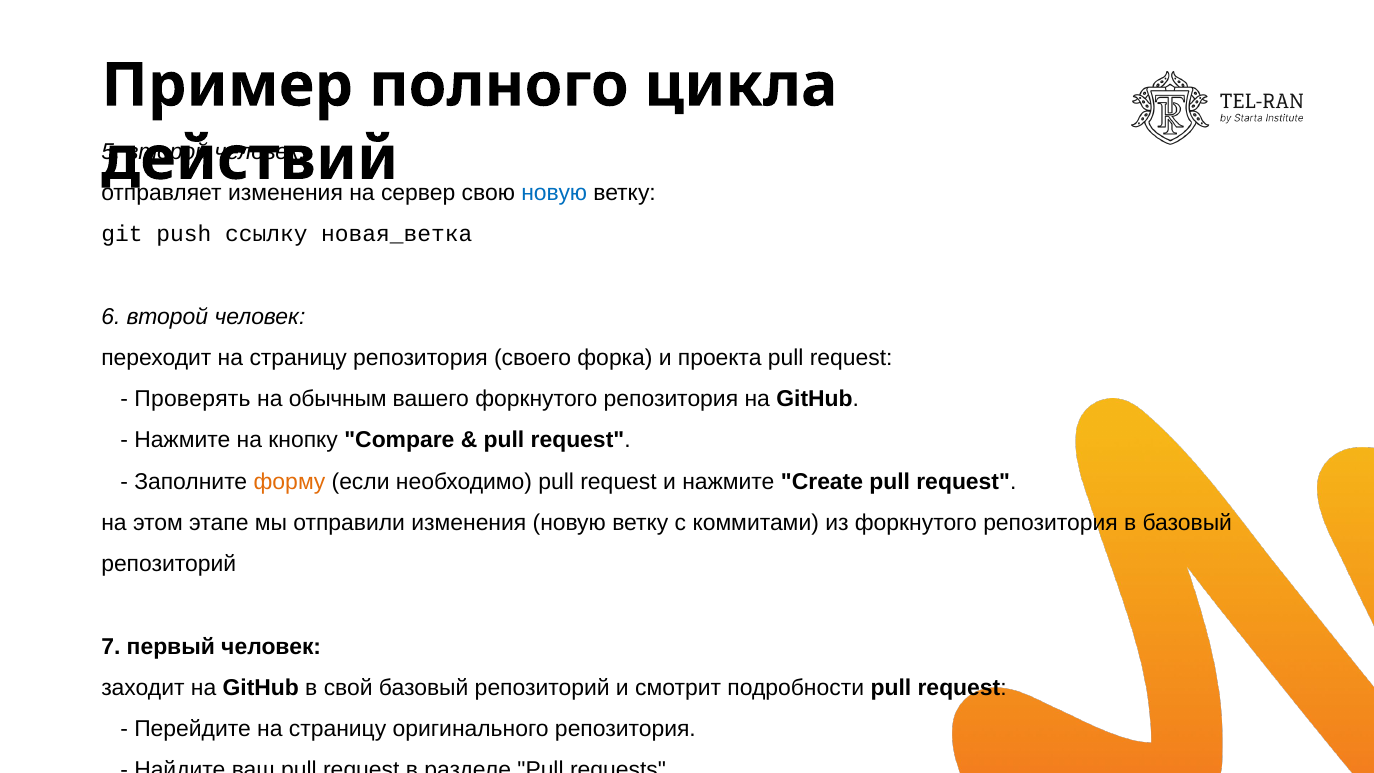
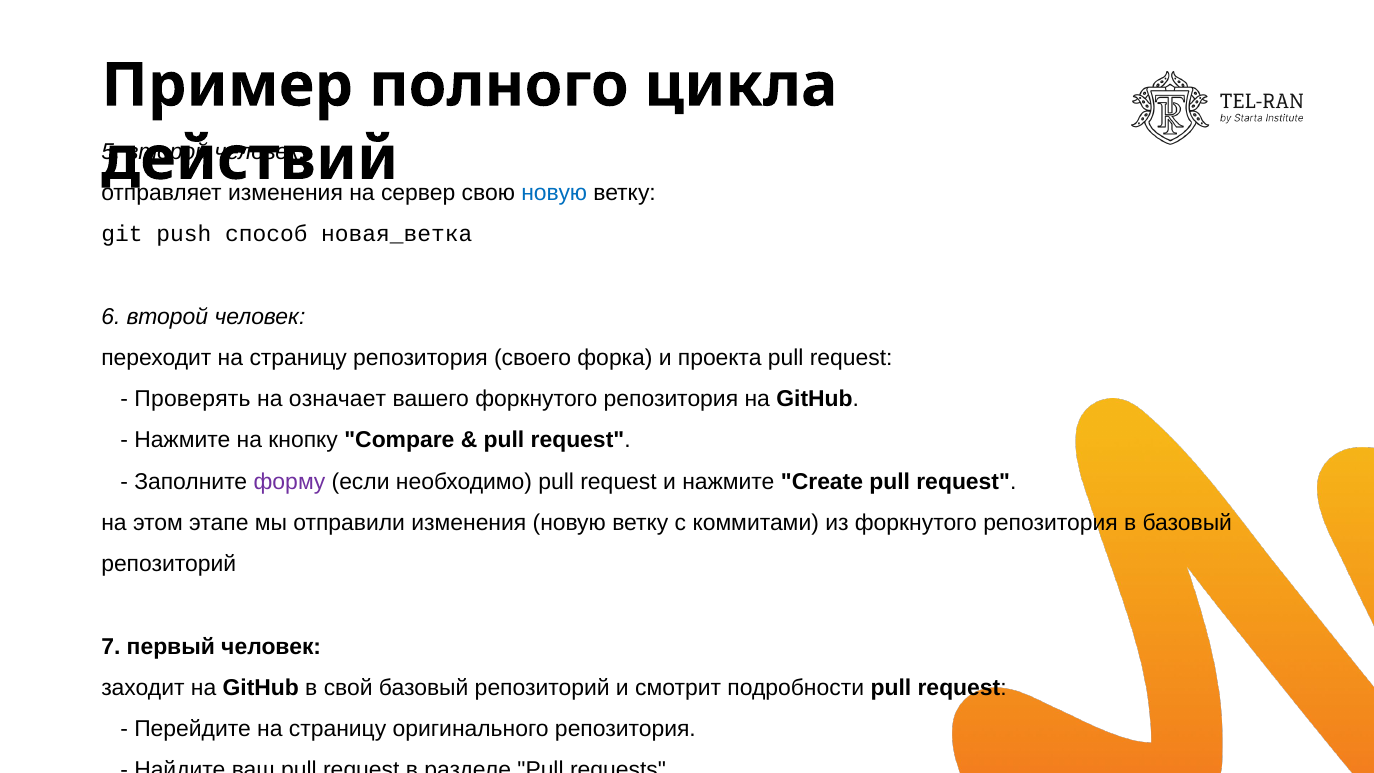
ссылку: ссылку -> способ
обычным: обычным -> означает
форму colour: orange -> purple
